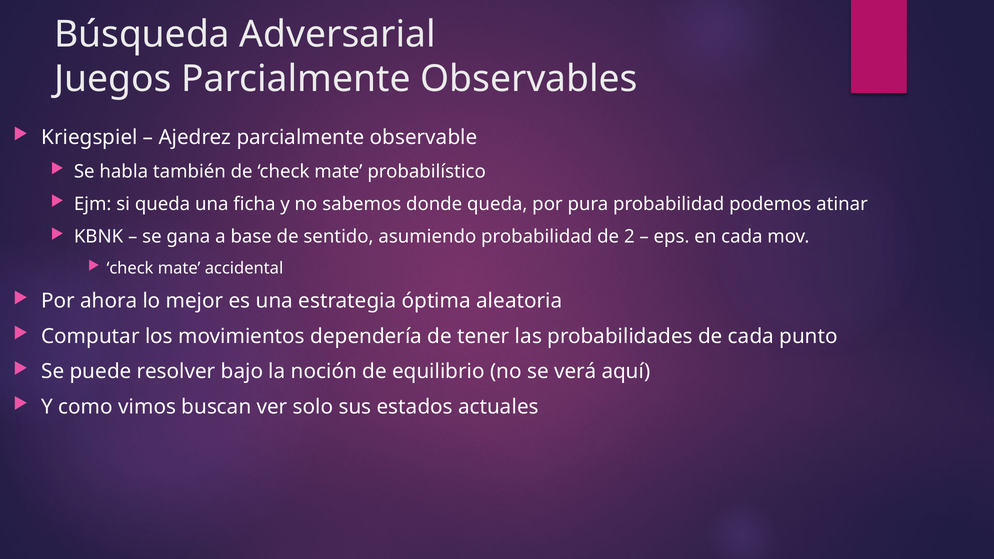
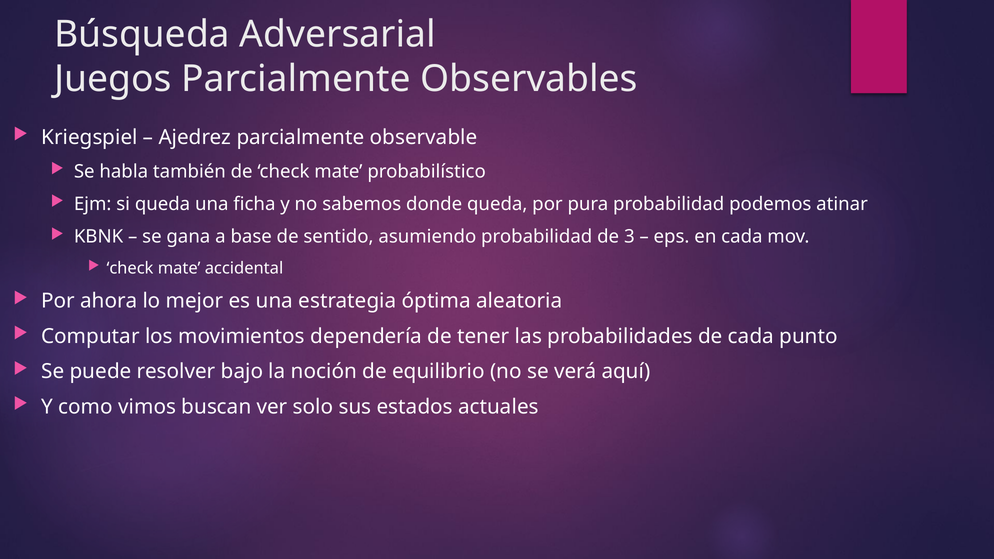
2: 2 -> 3
